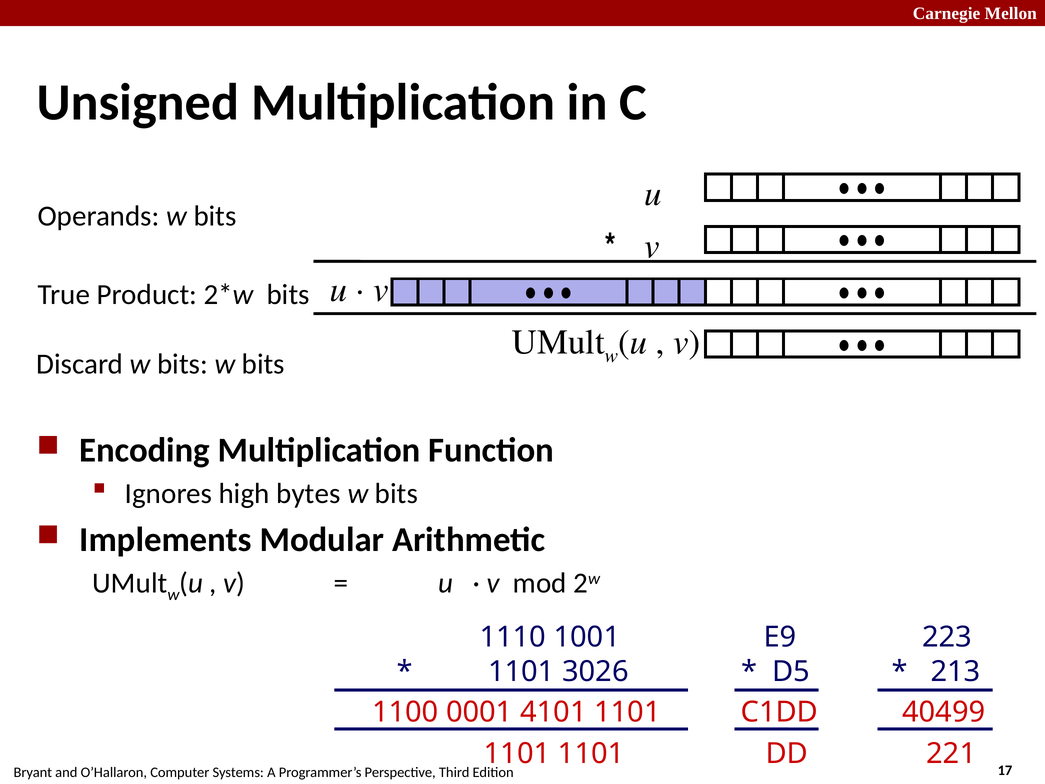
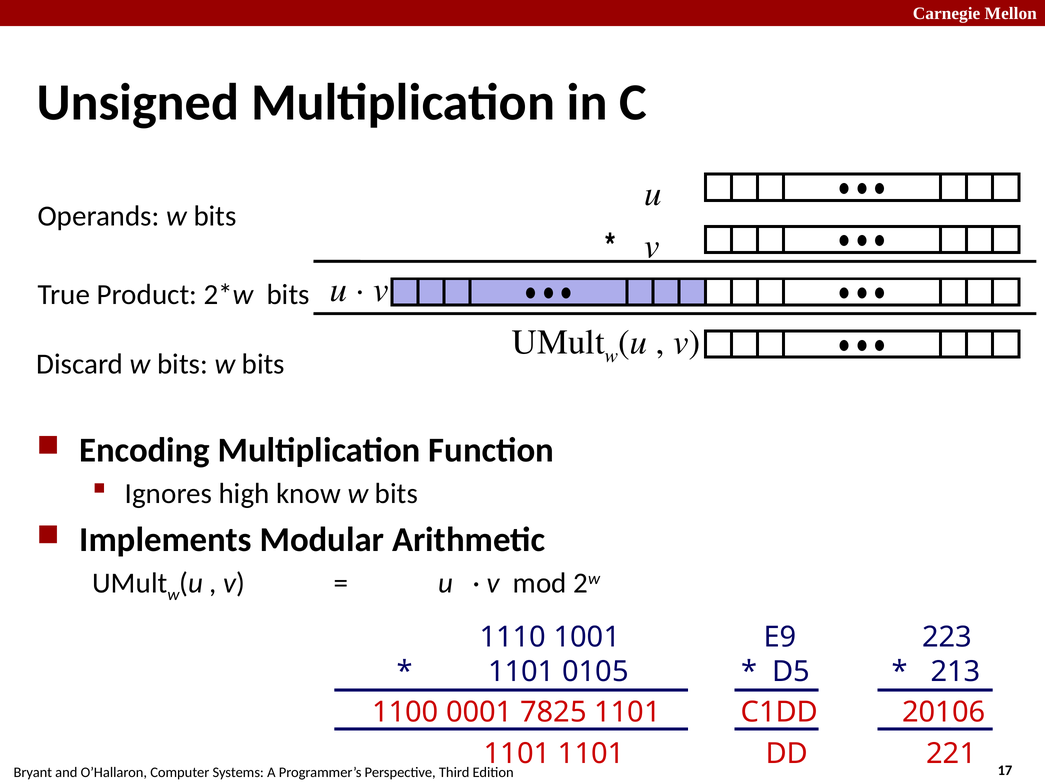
bytes: bytes -> know
3026: 3026 -> 0105
4101: 4101 -> 7825
40499: 40499 -> 20106
